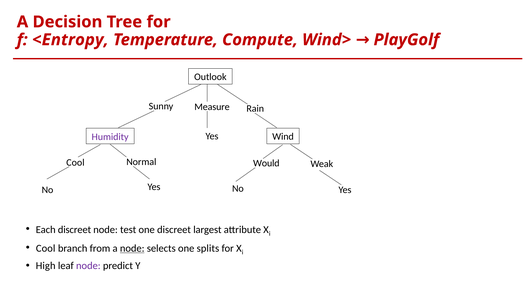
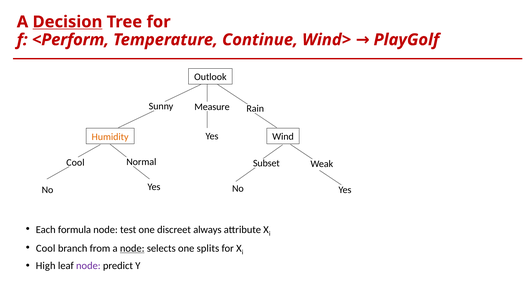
Decision underline: none -> present
<Entropy: <Entropy -> <Perform
Compute: Compute -> Continue
Humidity colour: purple -> orange
Would: Would -> Subset
Each discreet: discreet -> formula
largest: largest -> always
